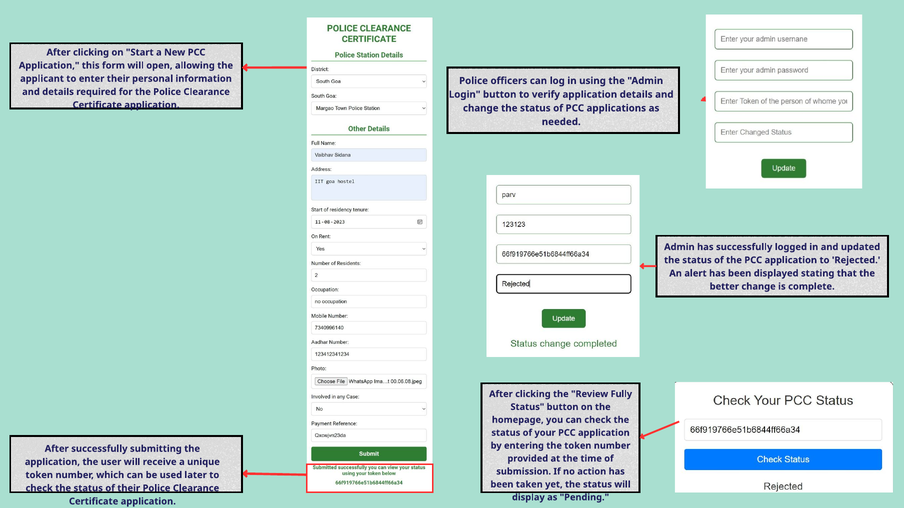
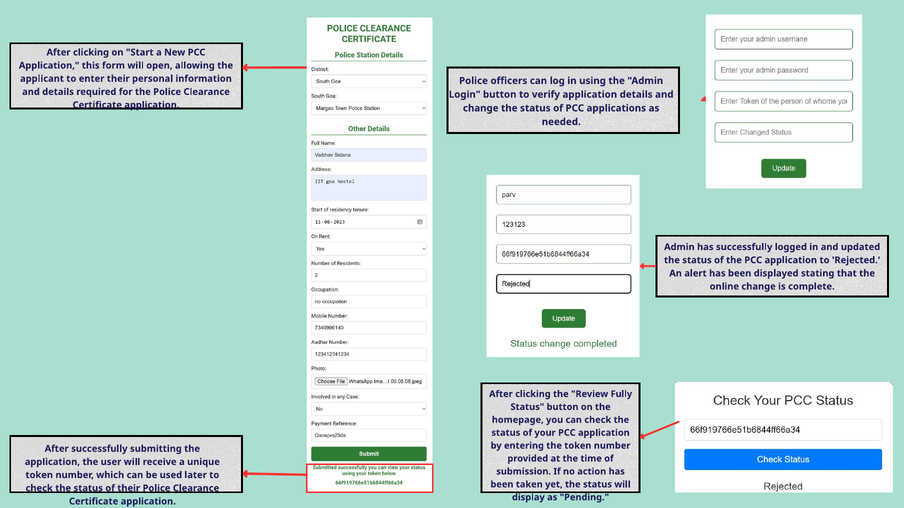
better: better -> online
